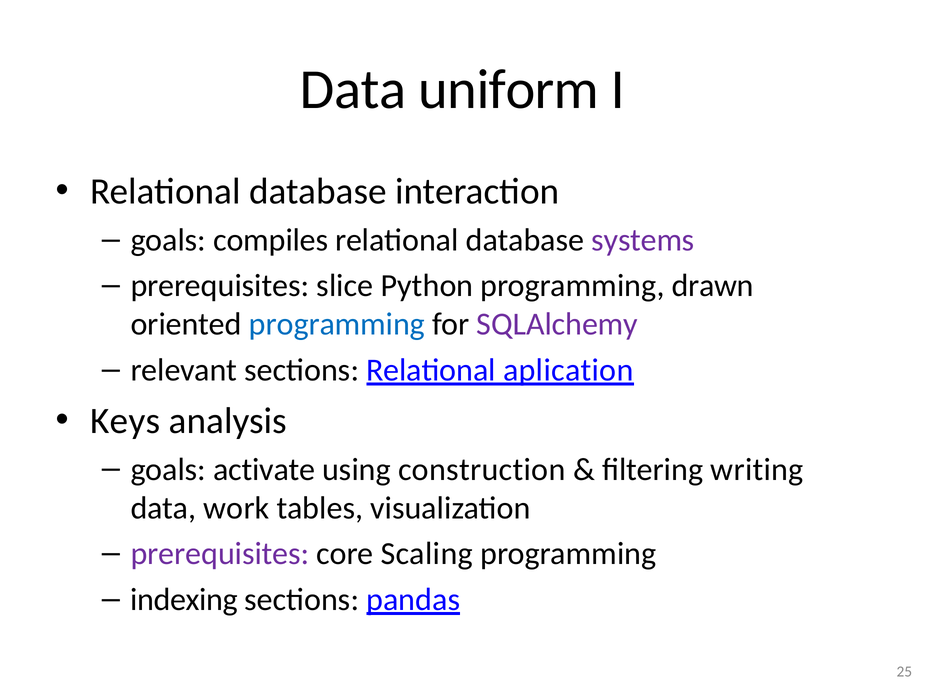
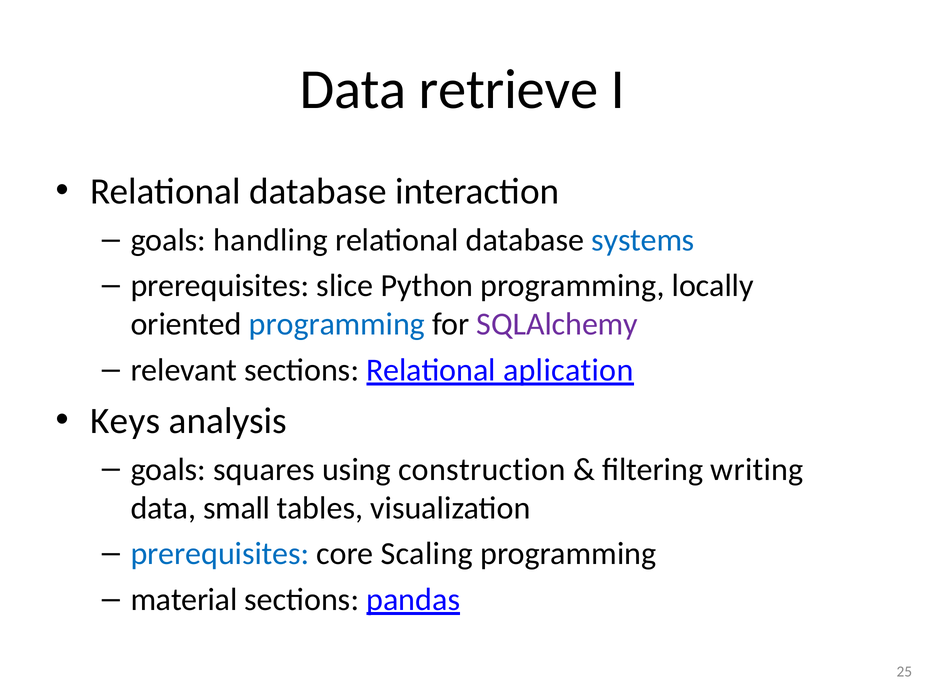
uniform: uniform -> retrieve
compiles: compiles -> handling
systems colour: purple -> blue
drawn: drawn -> locally
activate: activate -> squares
work: work -> small
prerequisites at (220, 554) colour: purple -> blue
indexing: indexing -> material
